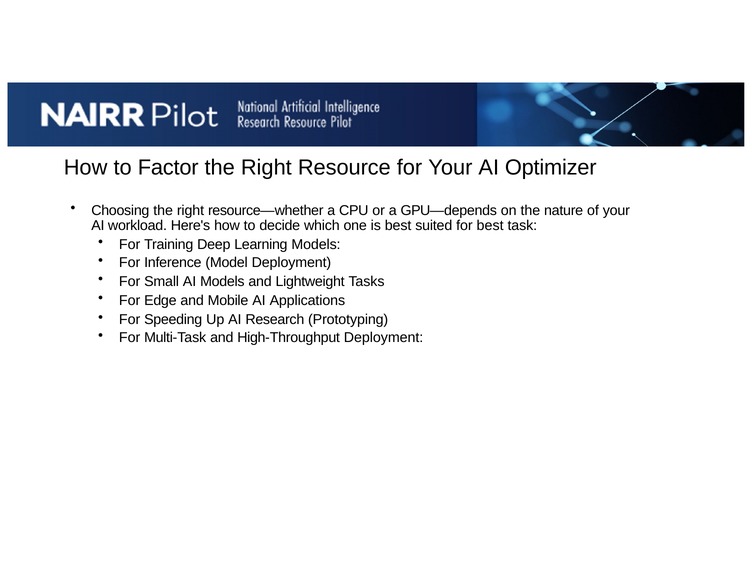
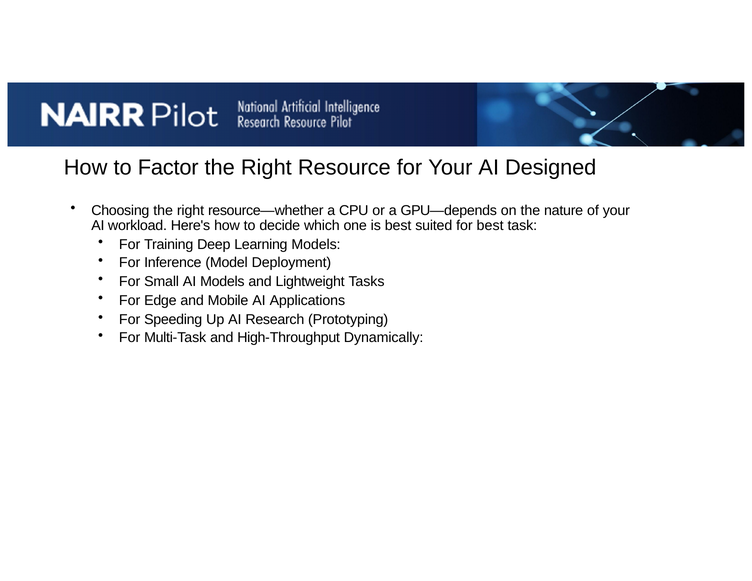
Optimizer: Optimizer -> Designed
High-Throughput Deployment: Deployment -> Dynamically
